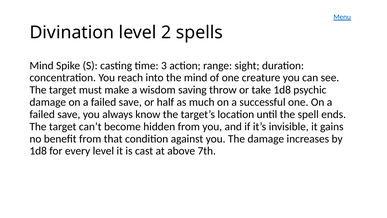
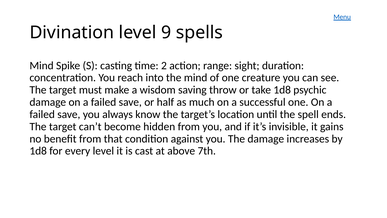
2: 2 -> 9
3: 3 -> 2
